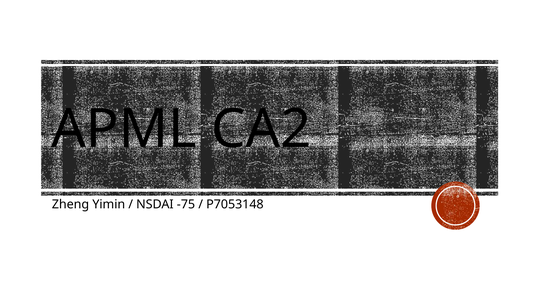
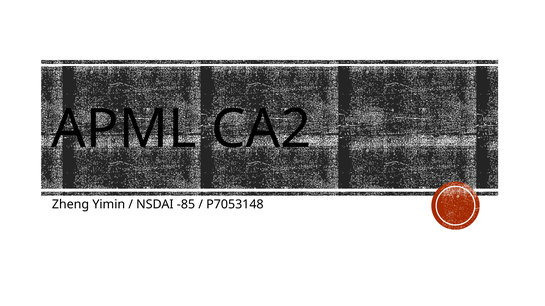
-75: -75 -> -85
